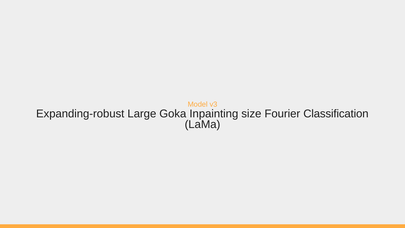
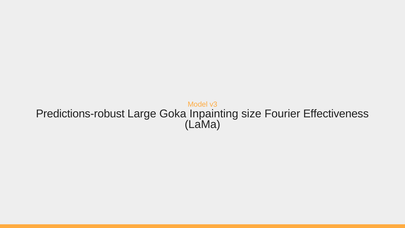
Expanding-robust: Expanding-robust -> Predictions-robust
Classification: Classification -> Effectiveness
